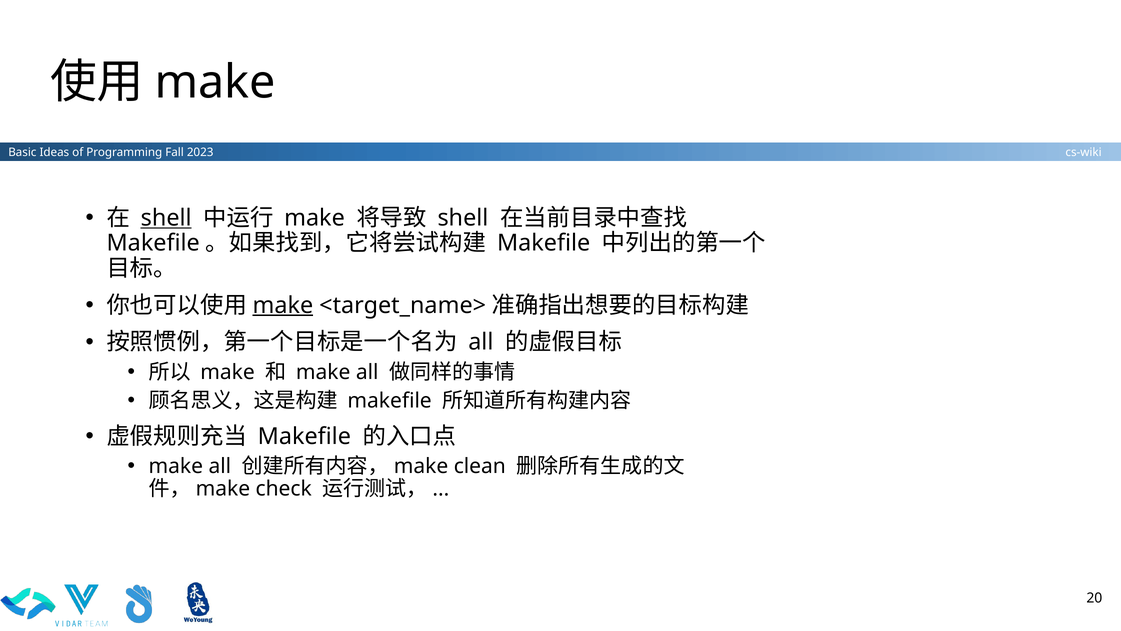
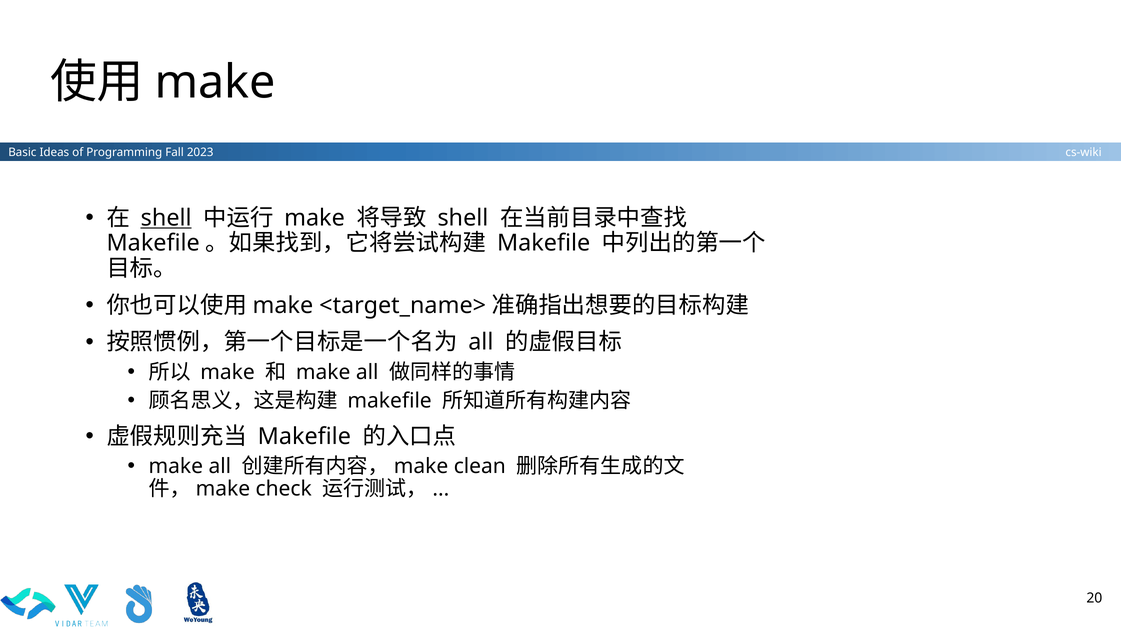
make at (283, 305) underline: present -> none
